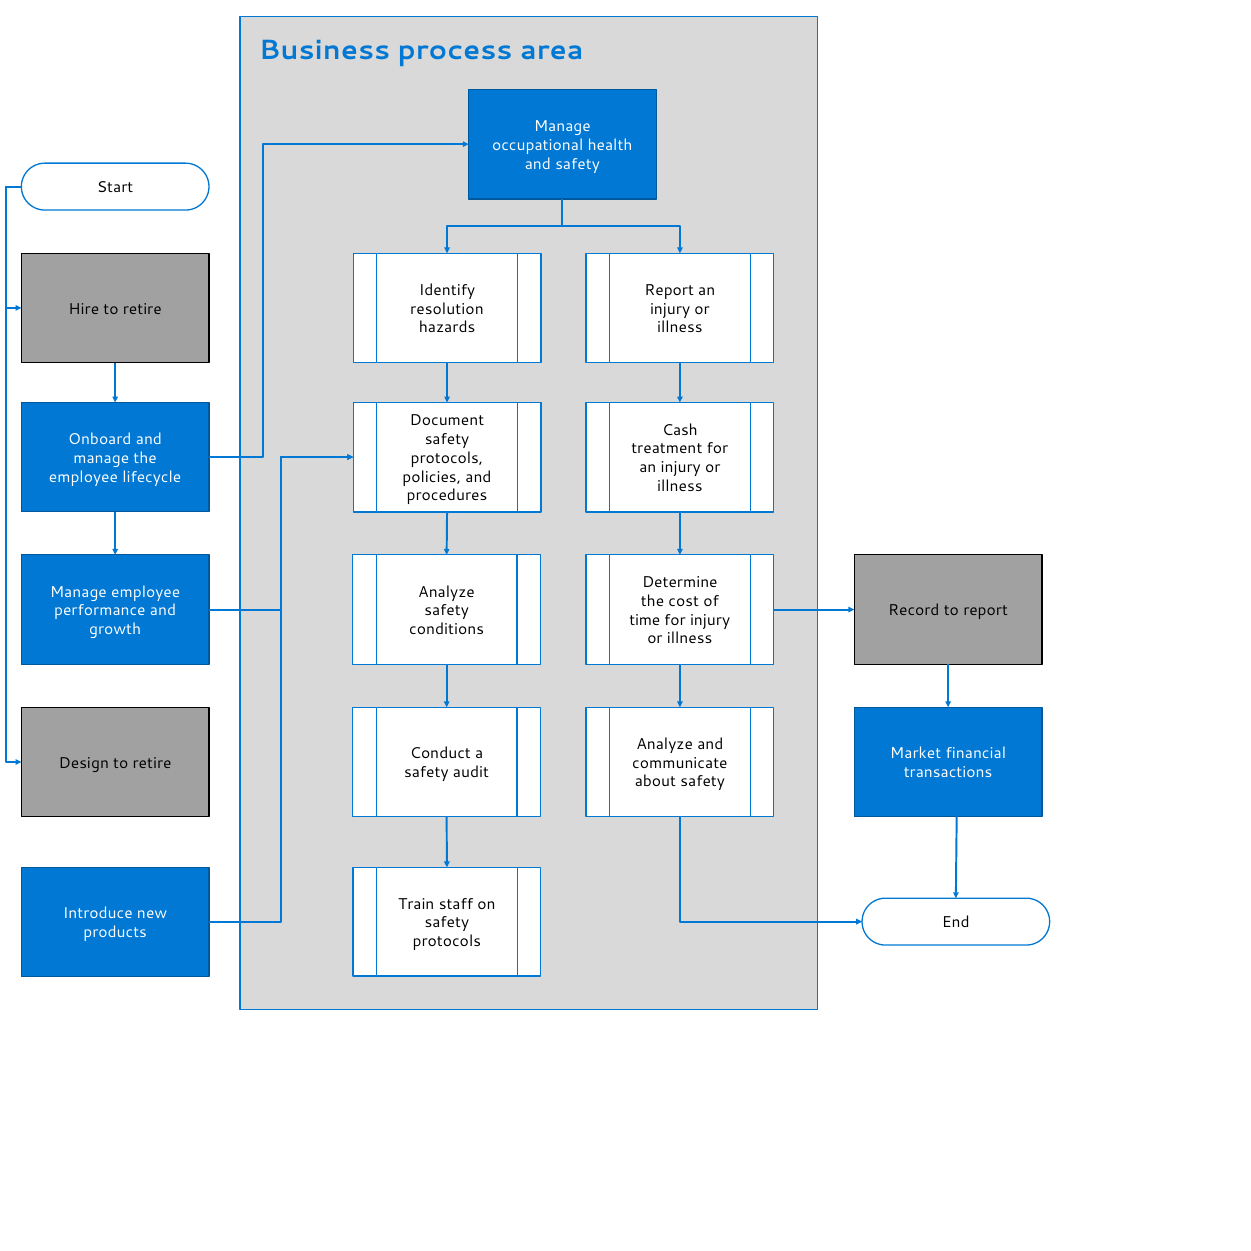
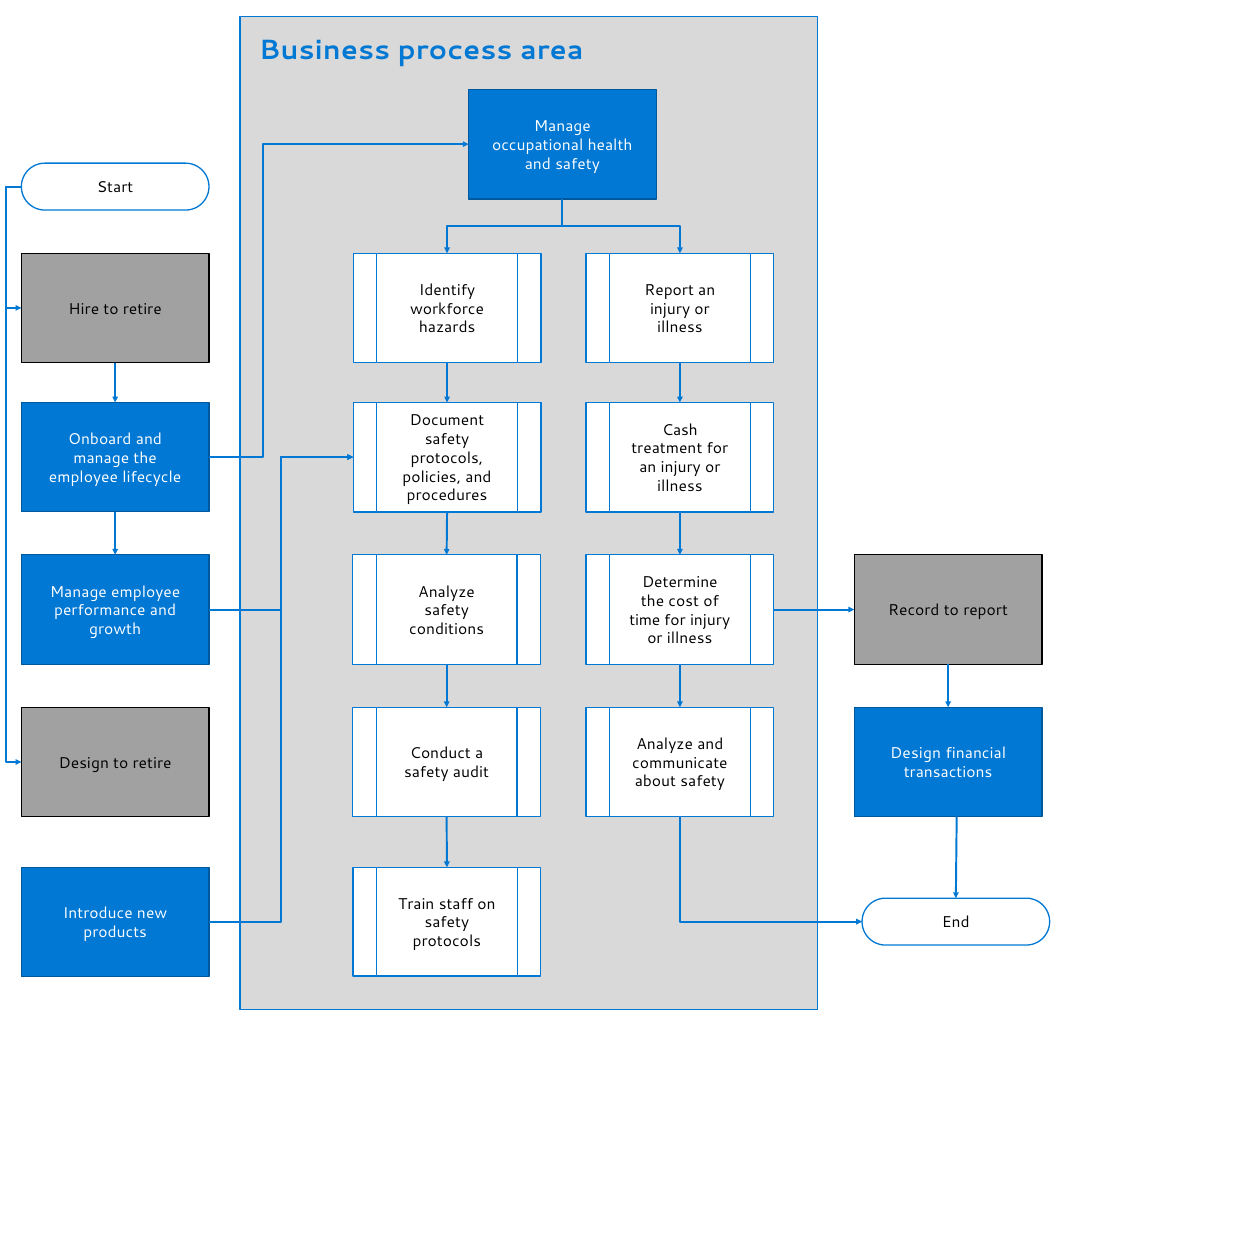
resolution: resolution -> workforce
Market at (916, 754): Market -> Design
